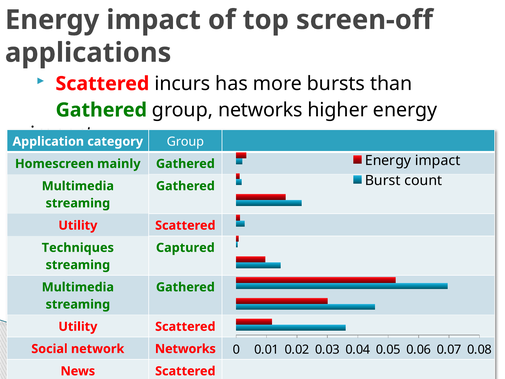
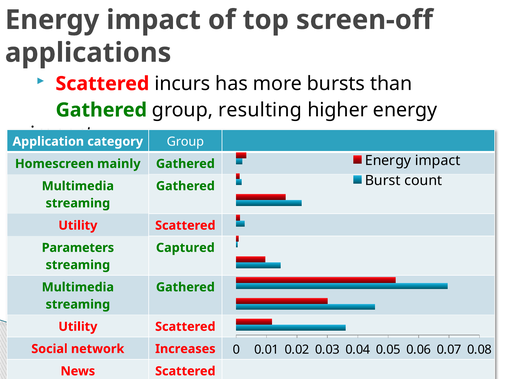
group networks: networks -> resulting
Techniques: Techniques -> Parameters
network Networks: Networks -> Increases
